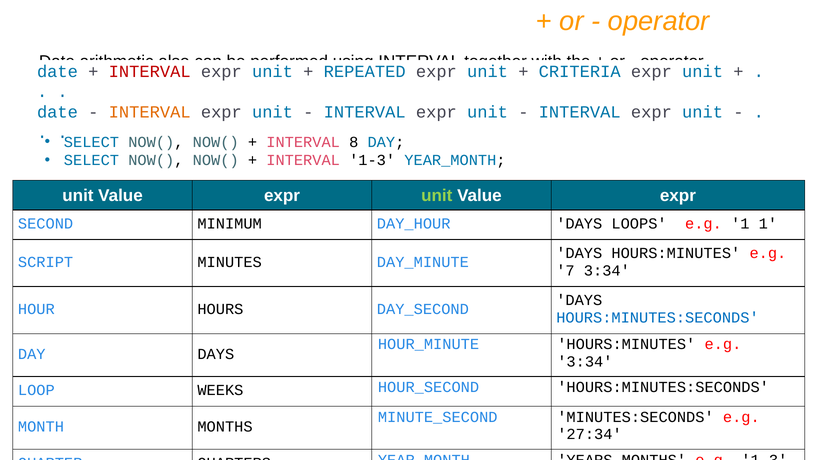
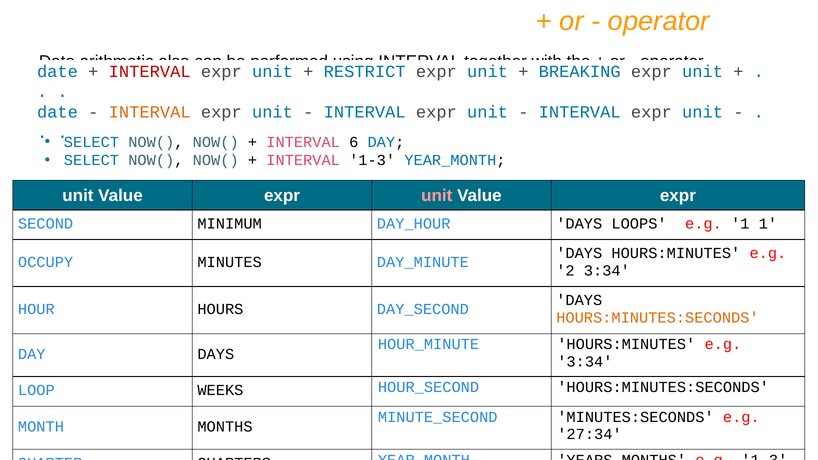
REPEATED: REPEATED -> RESTRICT
CRITERIA: CRITERIA -> BREAKING
8: 8 -> 6
unit at (437, 195) colour: light green -> pink
SCRIPT: SCRIPT -> OCCUPY
7: 7 -> 2
HOURS:MINUTES:SECONDS at (657, 318) colour: blue -> orange
